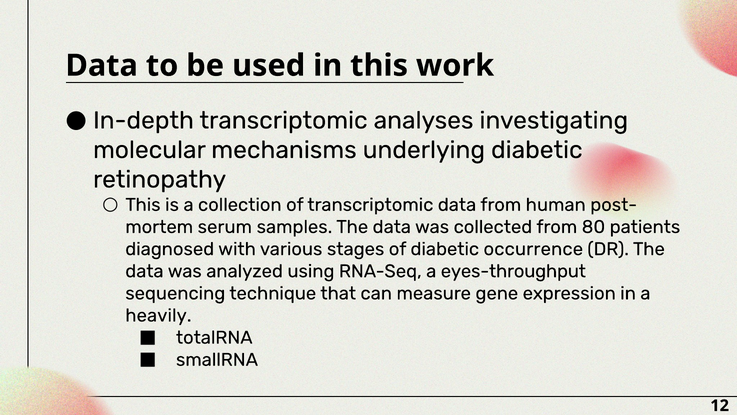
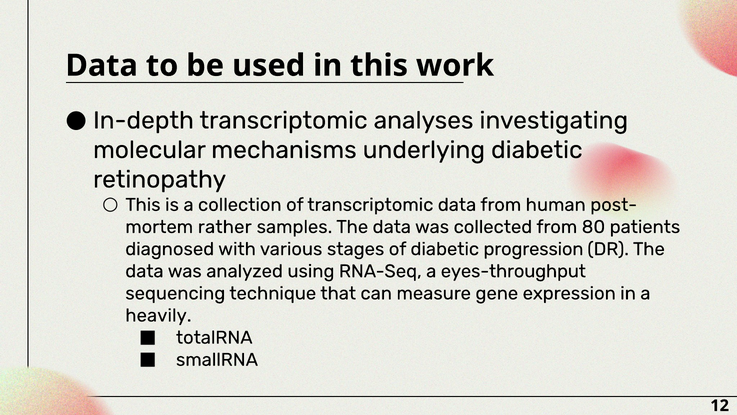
serum: serum -> rather
occurrence: occurrence -> progression
